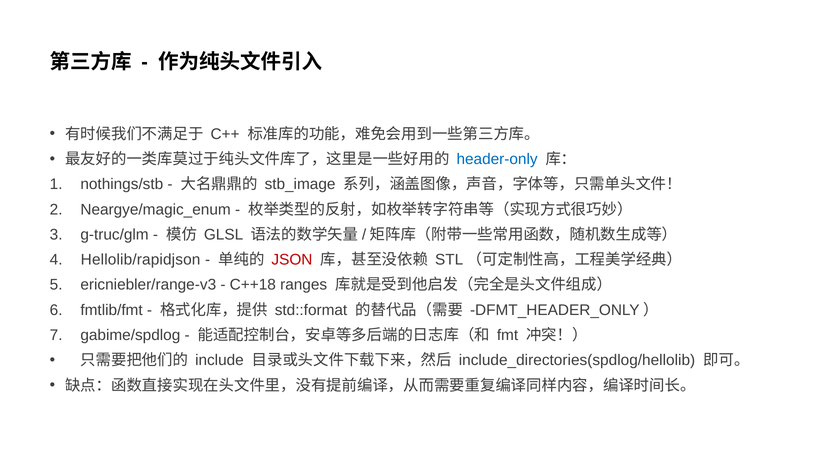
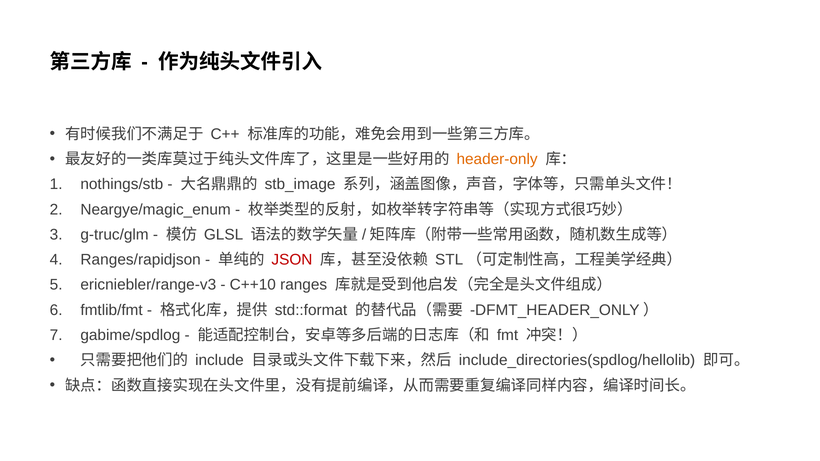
header-only colour: blue -> orange
Hellolib/rapidjson: Hellolib/rapidjson -> Ranges/rapidjson
C++18: C++18 -> C++10
